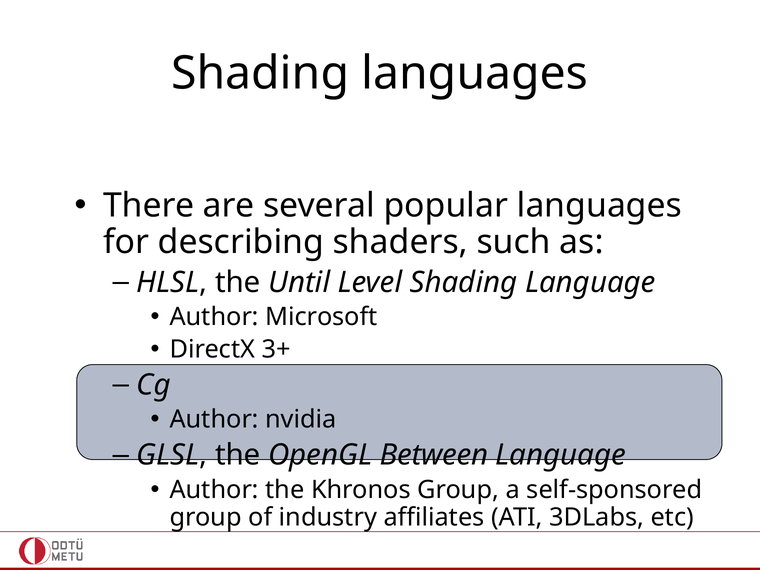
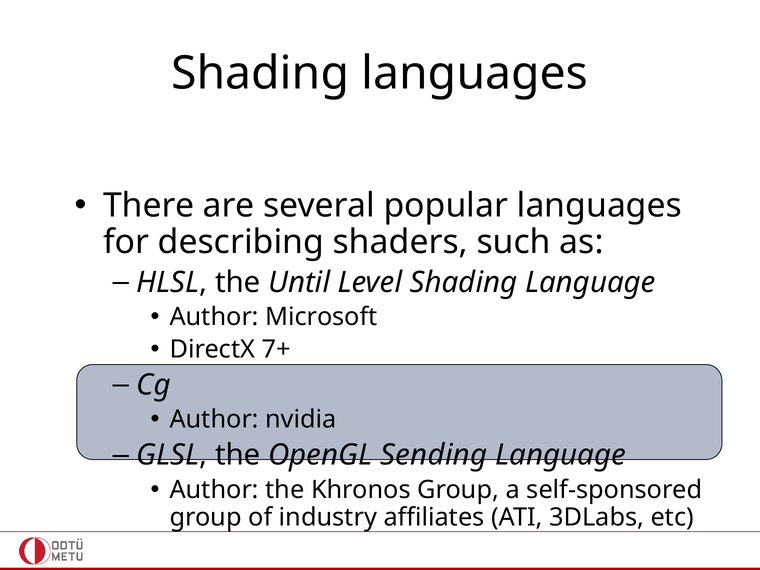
3+: 3+ -> 7+
Between: Between -> Sending
